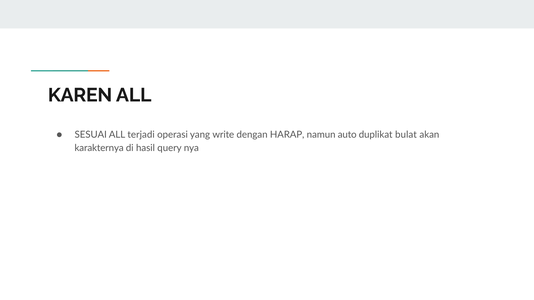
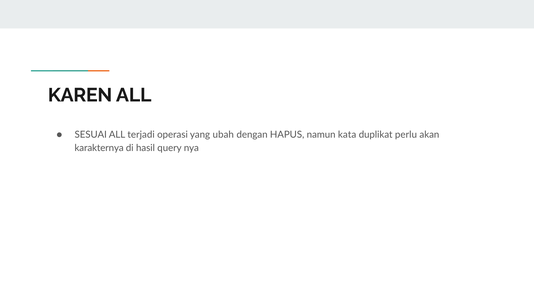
write: write -> ubah
HARAP: HARAP -> HAPUS
auto: auto -> kata
bulat: bulat -> perlu
